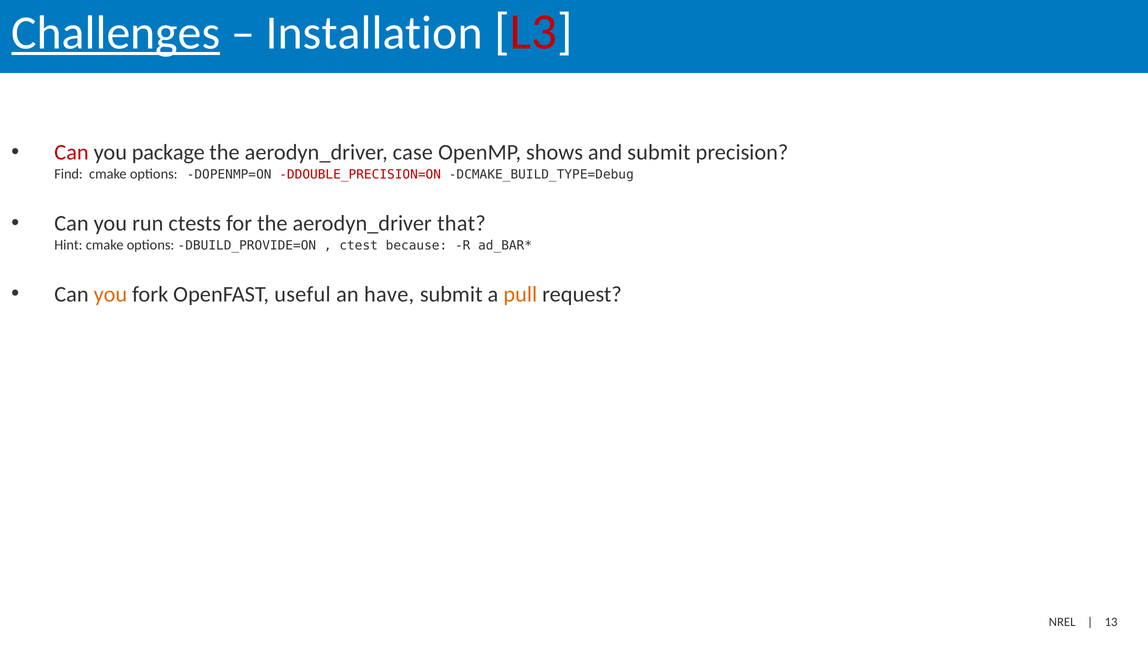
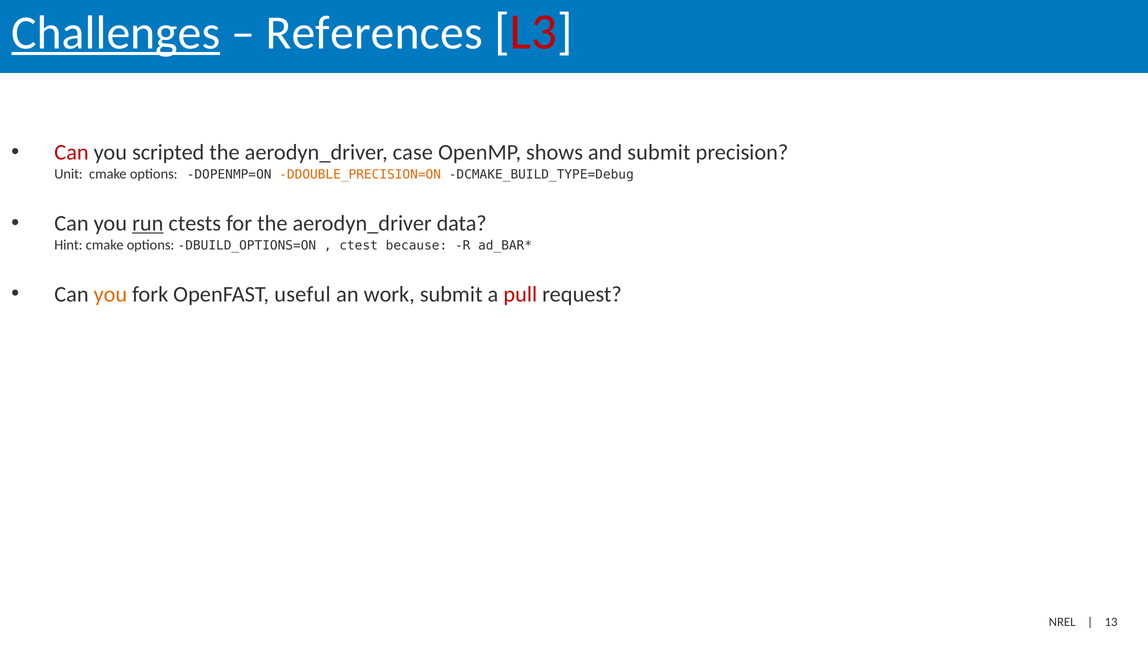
Installation: Installation -> References
package: package -> scripted
Find: Find -> Unit
DDOUBLE_PRECISION=ON colour: red -> orange
run underline: none -> present
that: that -> data
DBUILD_PROVIDE=ON: DBUILD_PROVIDE=ON -> DBUILD_OPTIONS=ON
have: have -> work
pull colour: orange -> red
